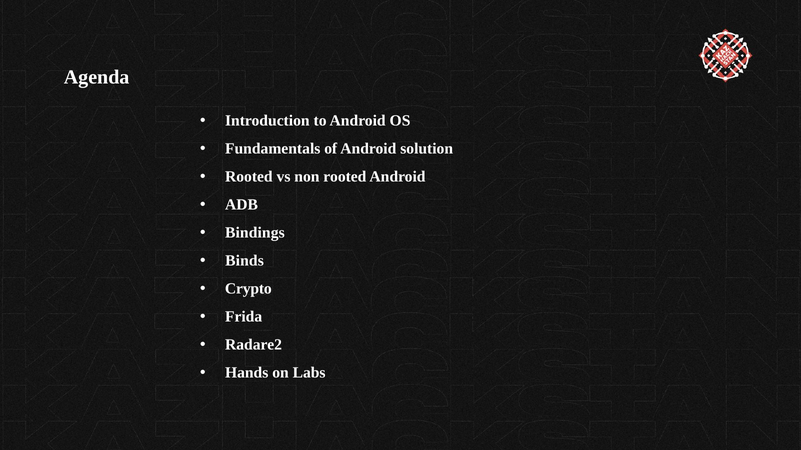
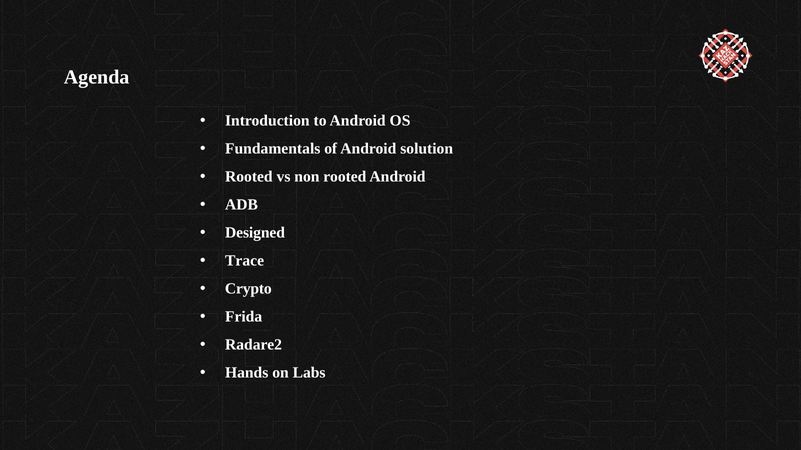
Bindings: Bindings -> Designed
Binds: Binds -> Trace
